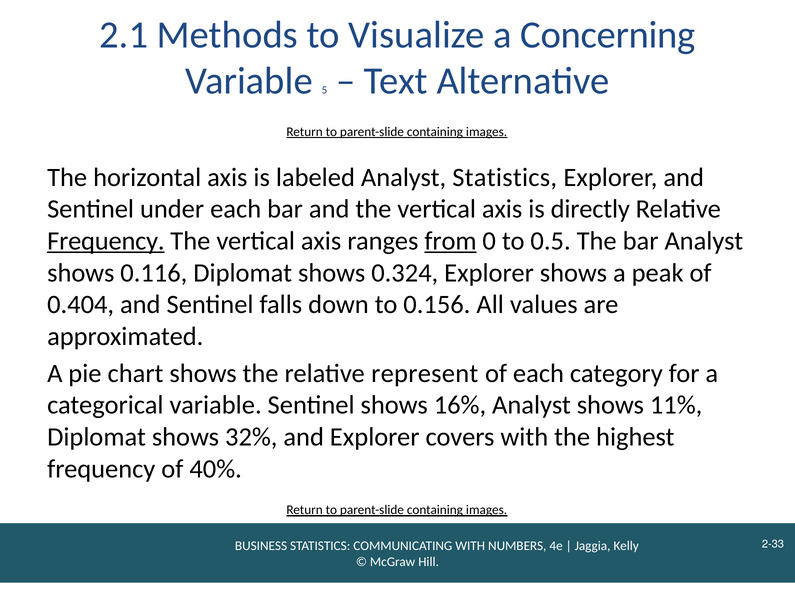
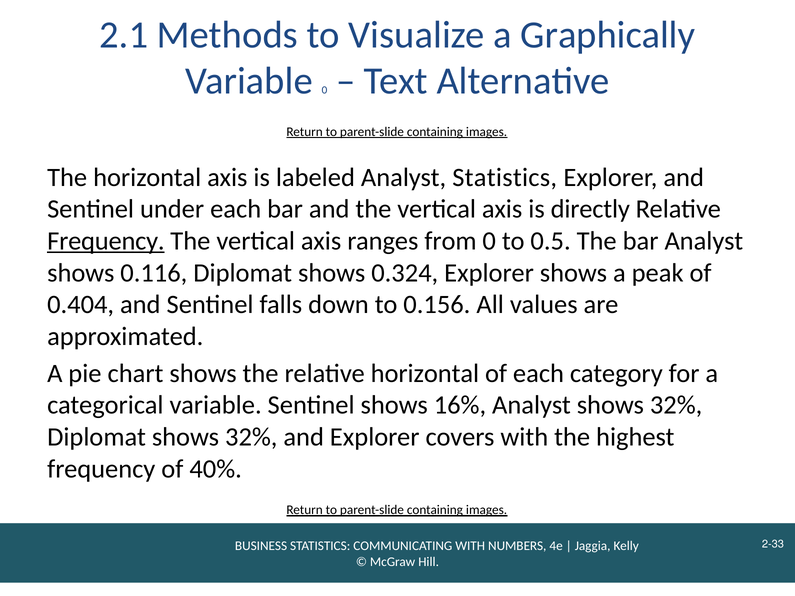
Concerning: Concerning -> Graphically
Variable 5: 5 -> 0
from underline: present -> none
relative represent: represent -> horizontal
Analyst shows 11%: 11% -> 32%
